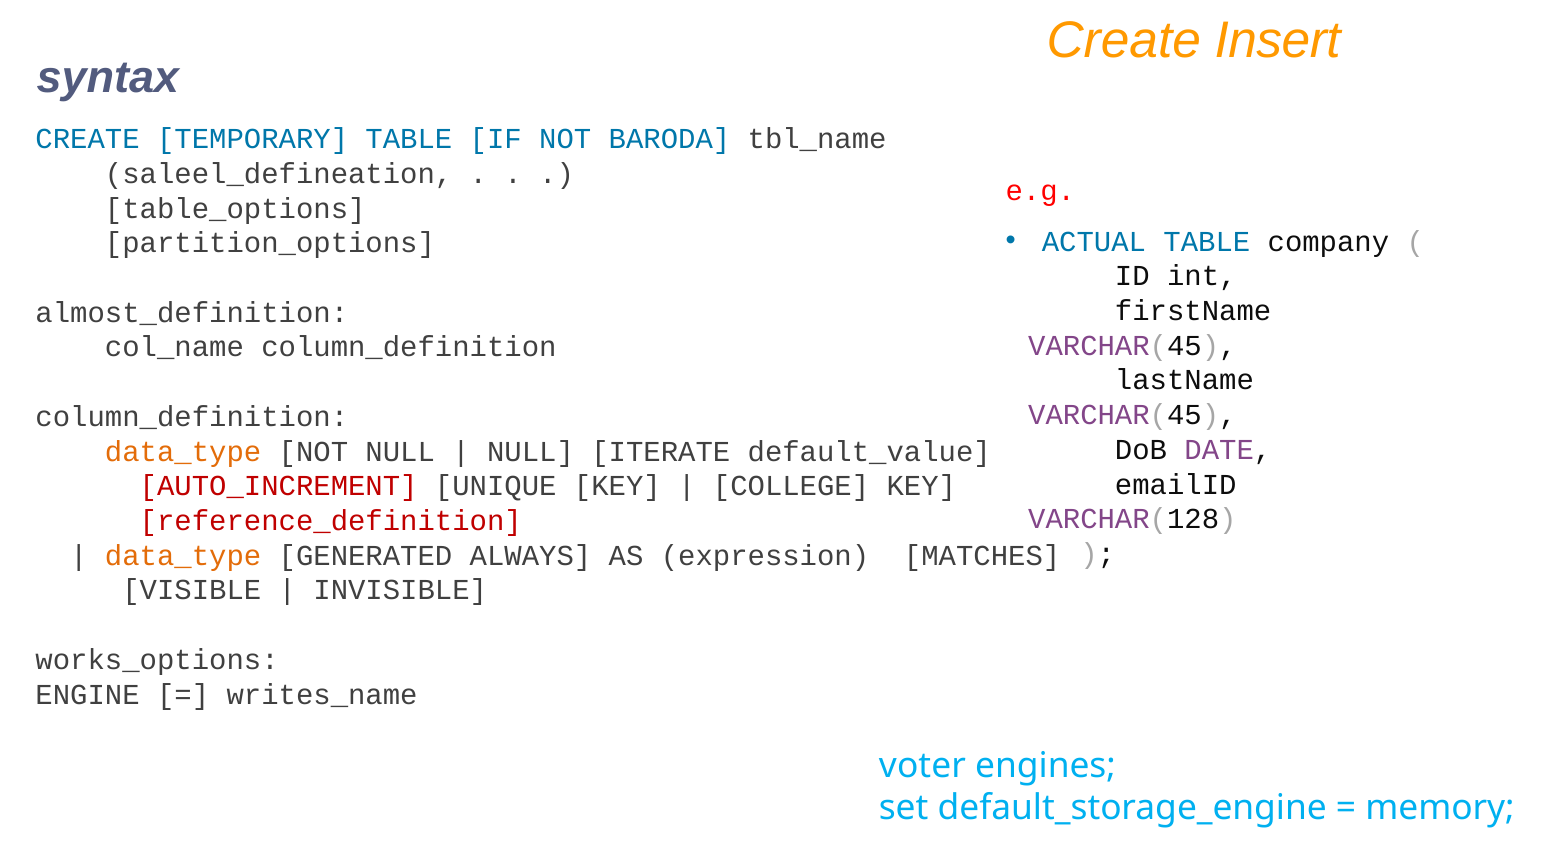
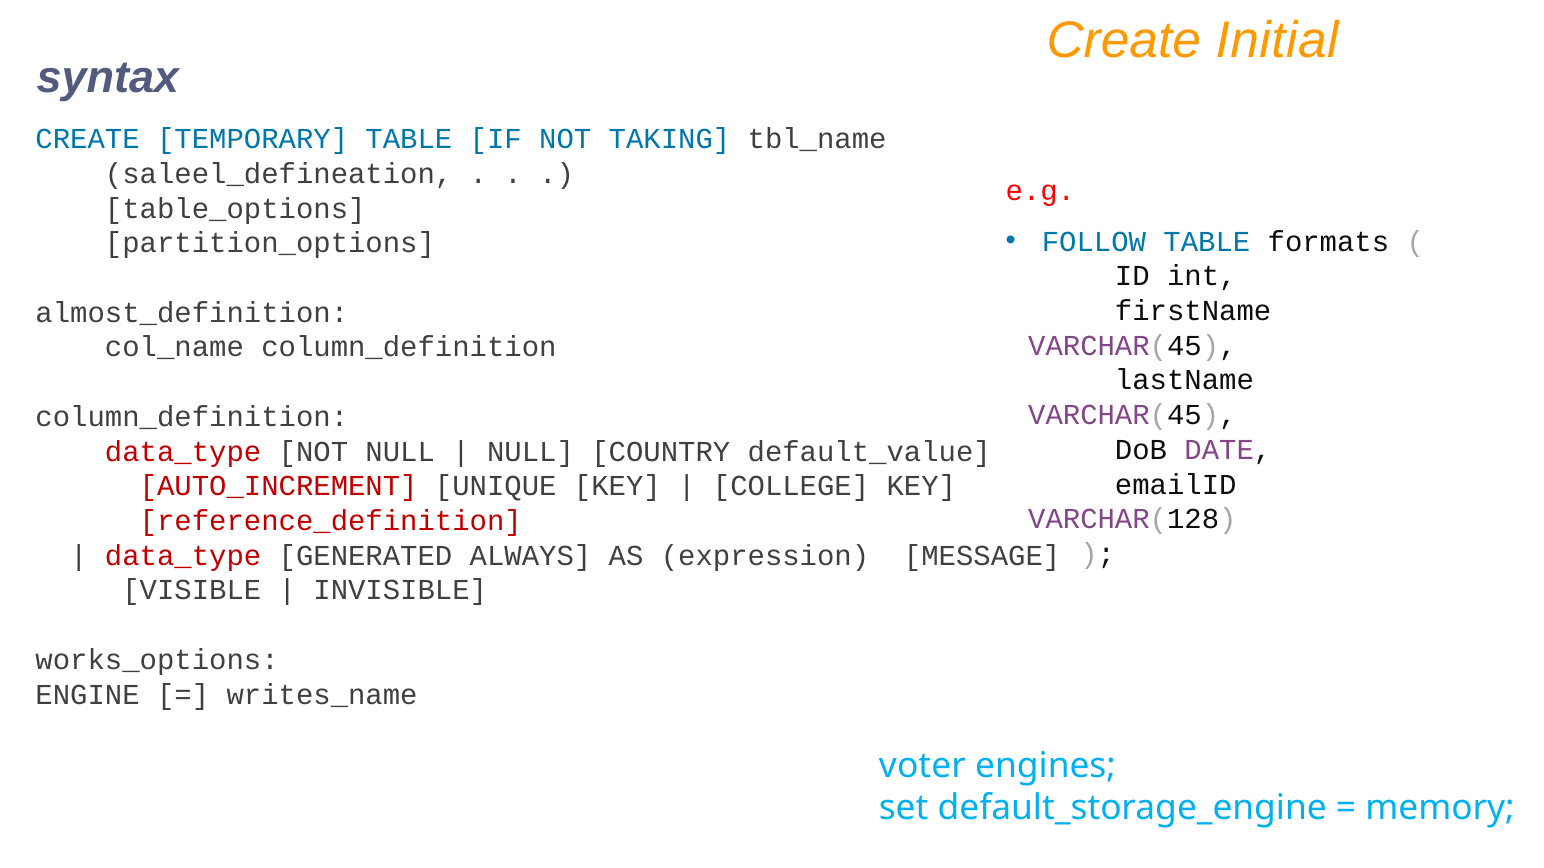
Insert: Insert -> Initial
BARODA: BARODA -> TAKING
ACTUAL: ACTUAL -> FOLLOW
company: company -> formats
data_type at (183, 452) colour: orange -> red
ITERATE: ITERATE -> COUNTRY
data_type at (183, 556) colour: orange -> red
MATCHES: MATCHES -> MESSAGE
